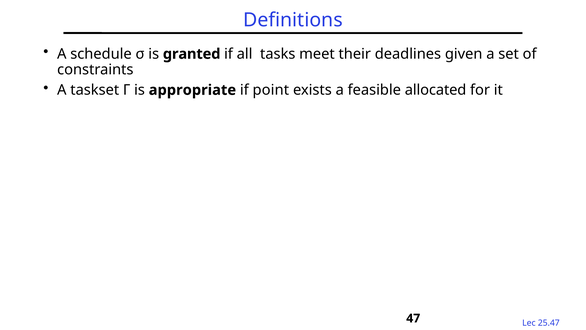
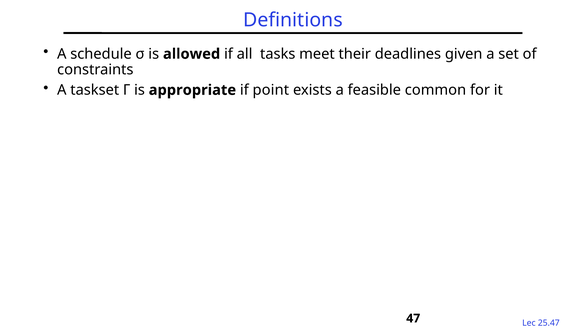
granted: granted -> allowed
allocated: allocated -> common
